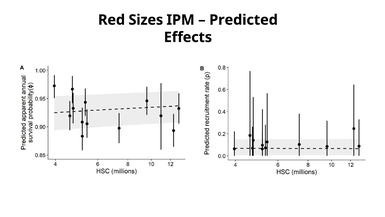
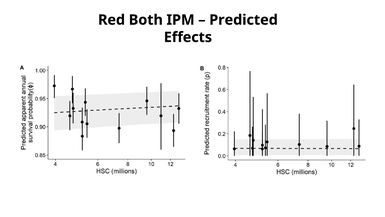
Sizes: Sizes -> Both
